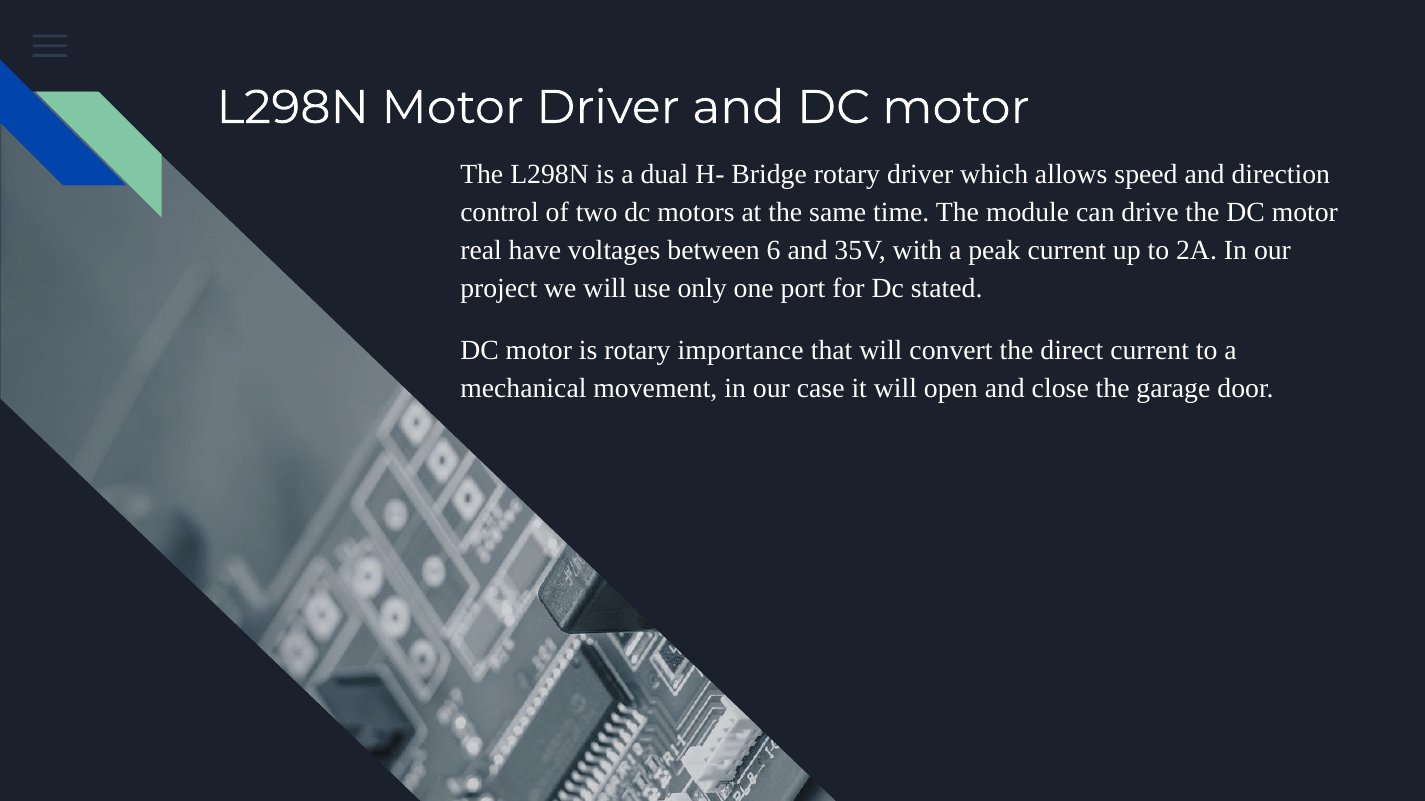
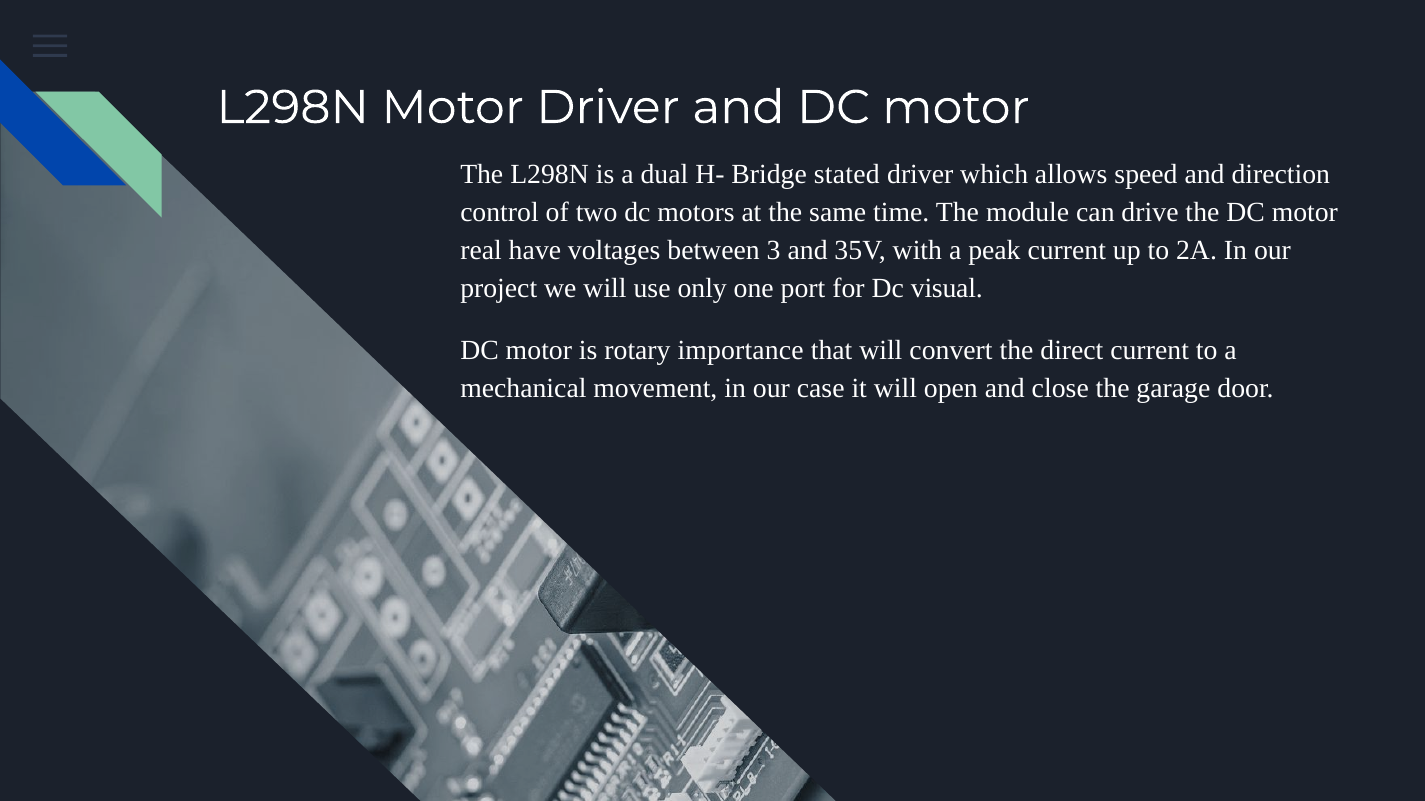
Bridge rotary: rotary -> stated
6: 6 -> 3
stated: stated -> visual
